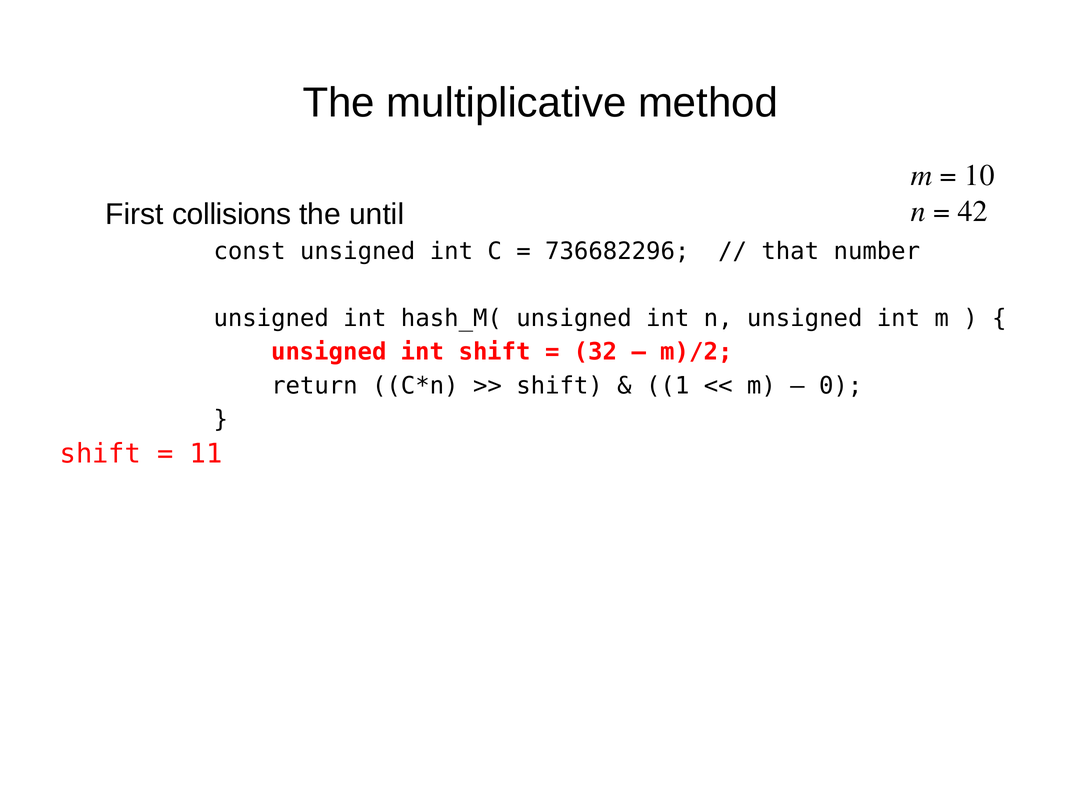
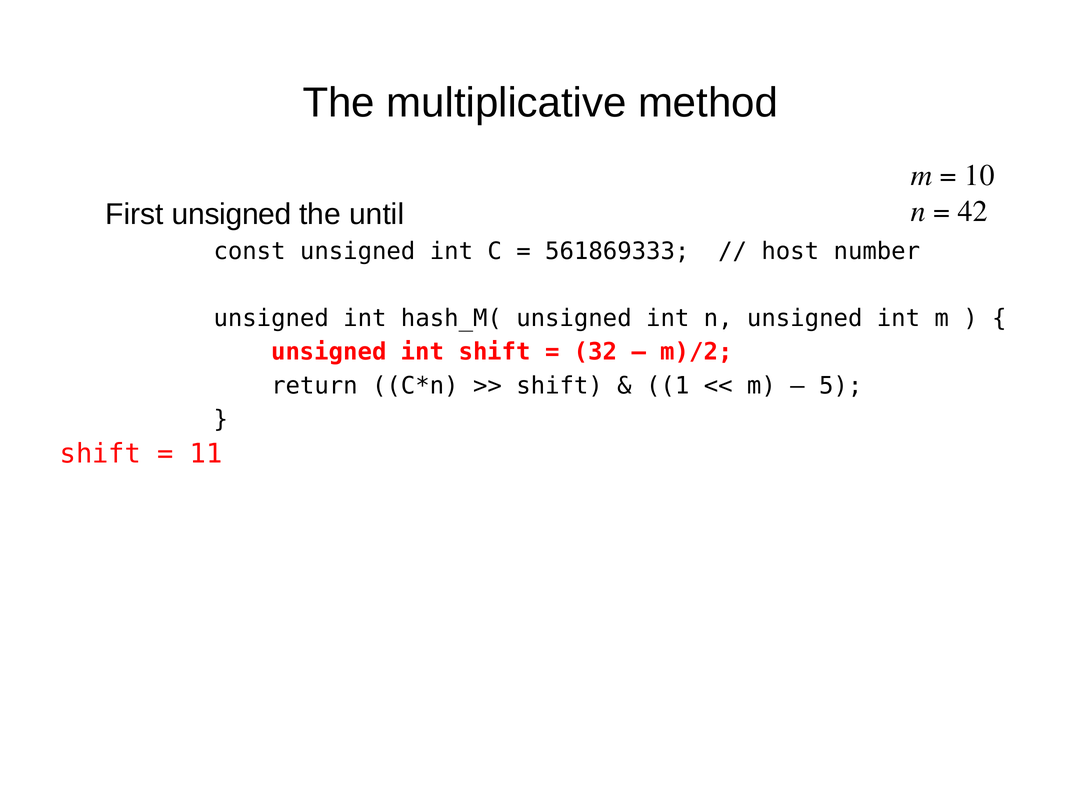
First collisions: collisions -> unsigned
736682296: 736682296 -> 561869333
that: that -> host
0: 0 -> 5
